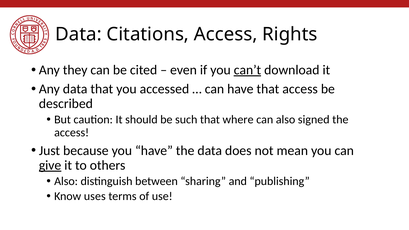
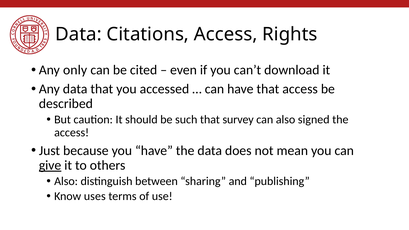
they: they -> only
can’t underline: present -> none
where: where -> survey
